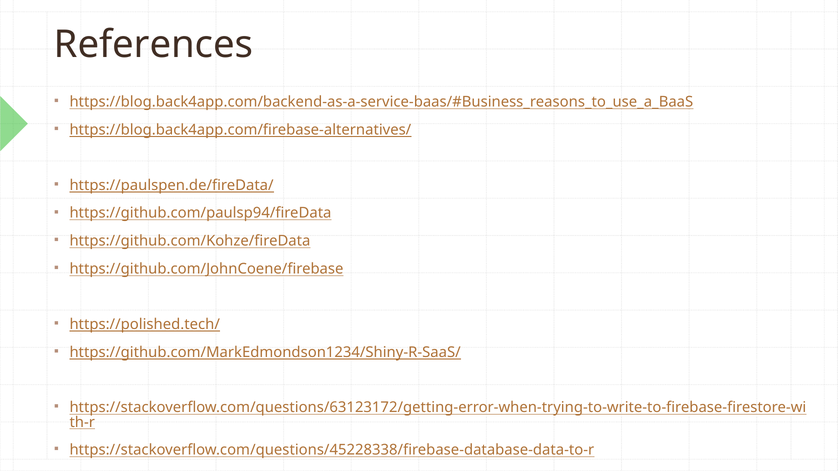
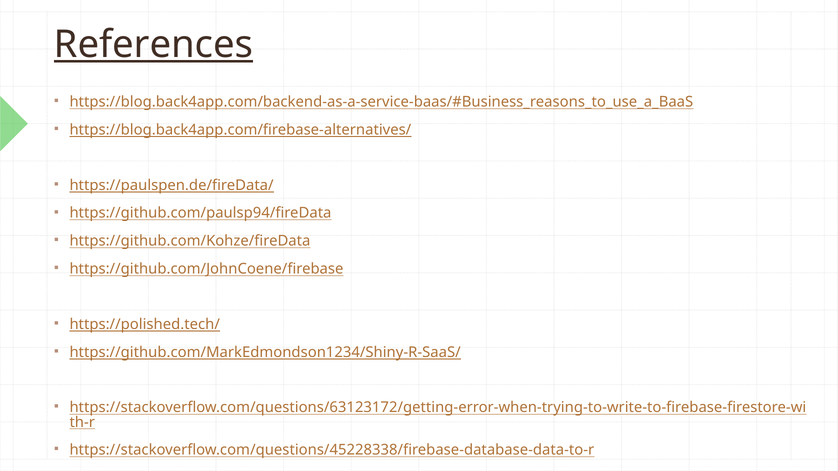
References underline: none -> present
